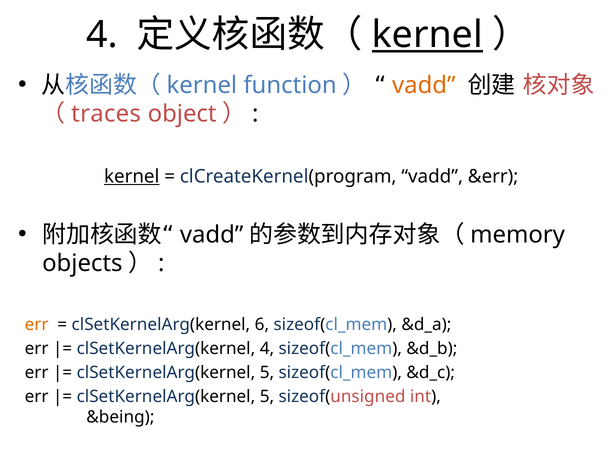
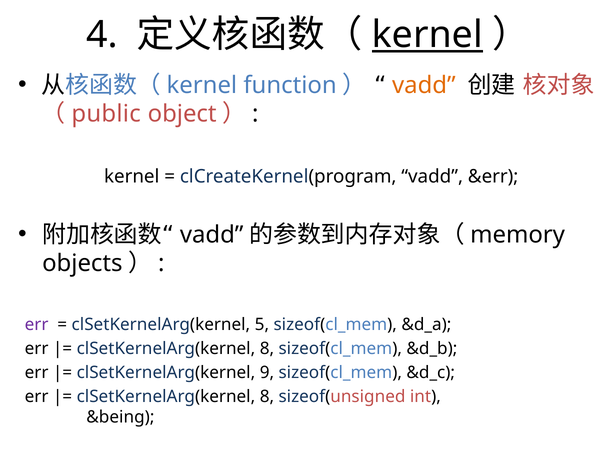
traces: traces -> public
kernel at (132, 177) underline: present -> none
err at (37, 325) colour: orange -> purple
6: 6 -> 5
4 at (267, 349): 4 -> 8
5 at (267, 373): 5 -> 9
5 at (267, 397): 5 -> 8
